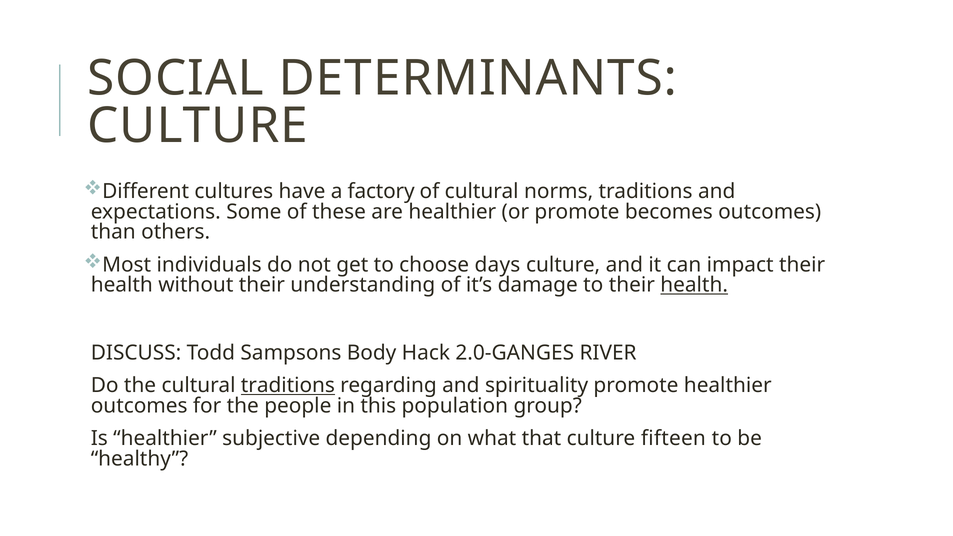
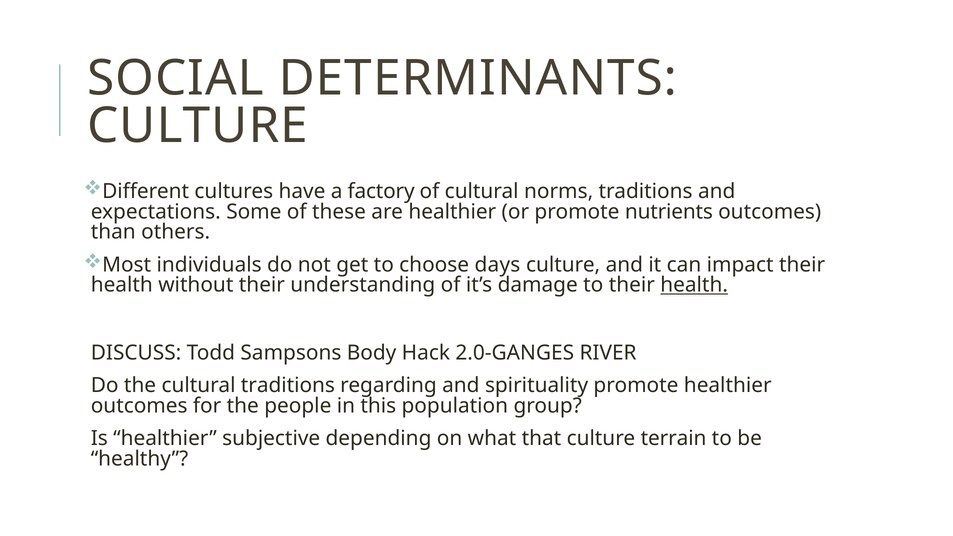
becomes: becomes -> nutrients
traditions at (288, 386) underline: present -> none
fifteen: fifteen -> terrain
